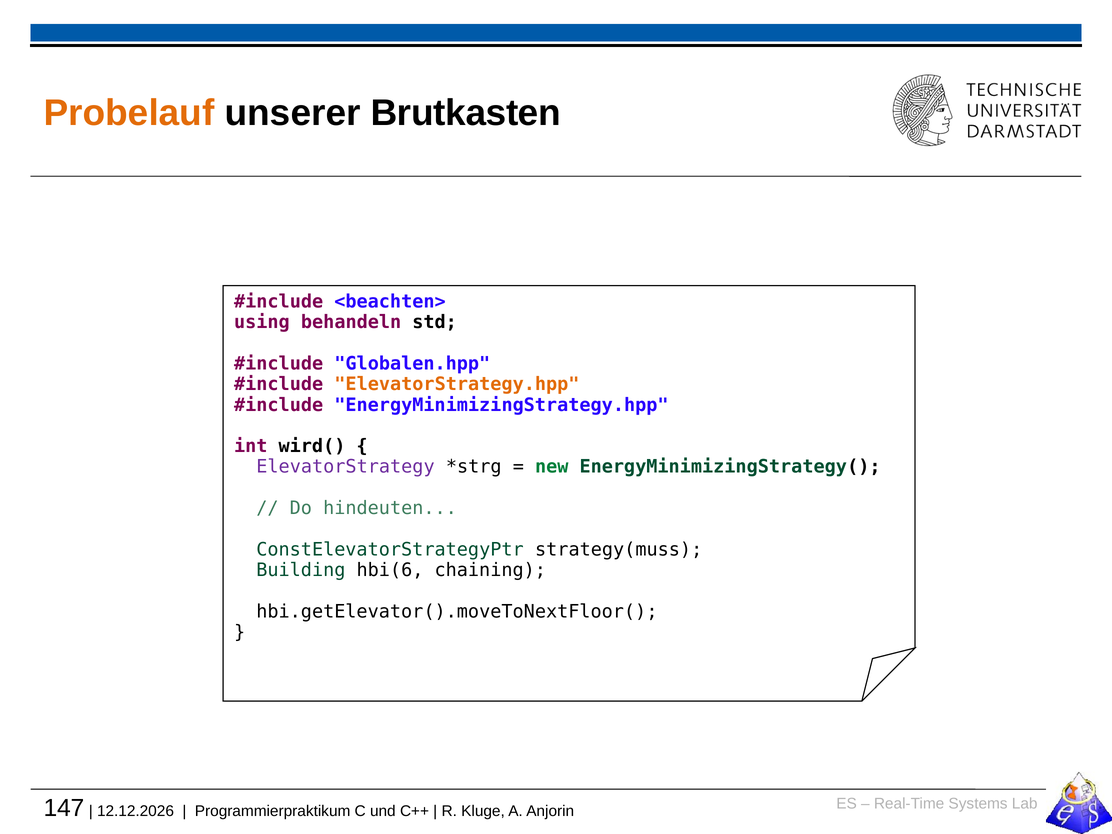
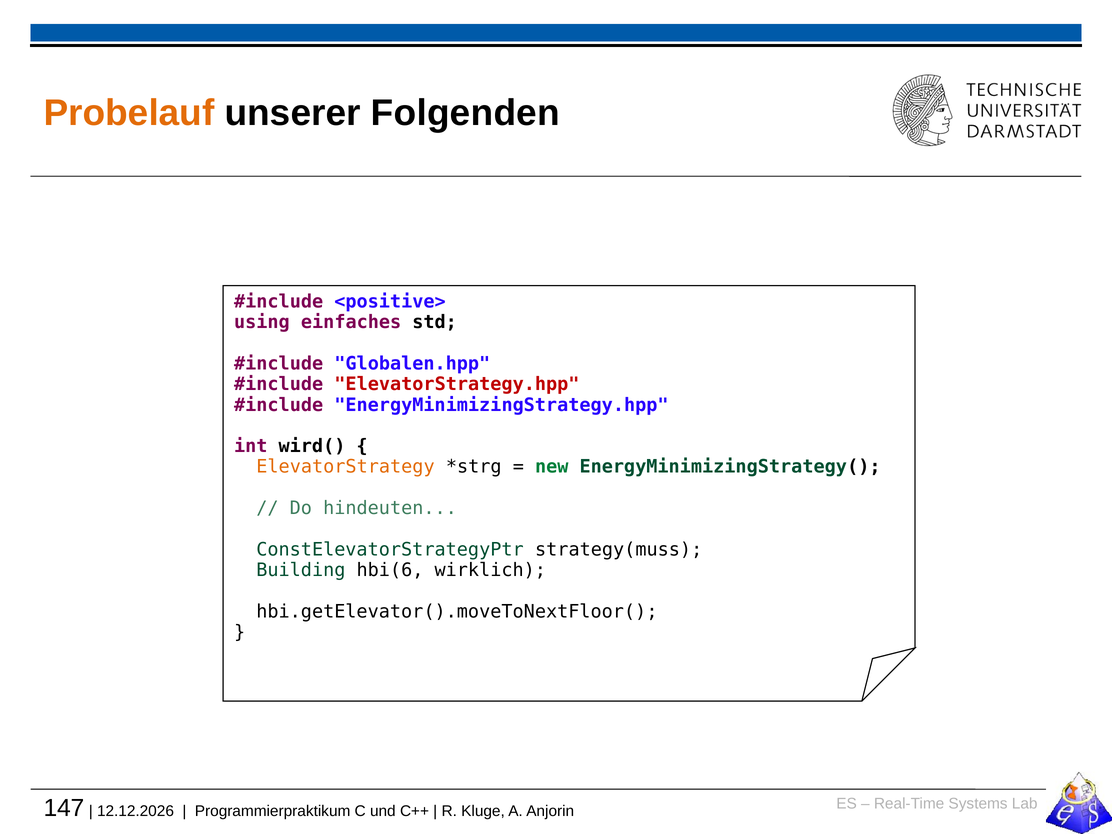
Brutkasten: Brutkasten -> Folgenden
<beachten>: <beachten> -> <positive>
behandeln: behandeln -> einfaches
ElevatorStrategy.hpp colour: orange -> red
ElevatorStrategy colour: purple -> orange
chaining: chaining -> wirklich
